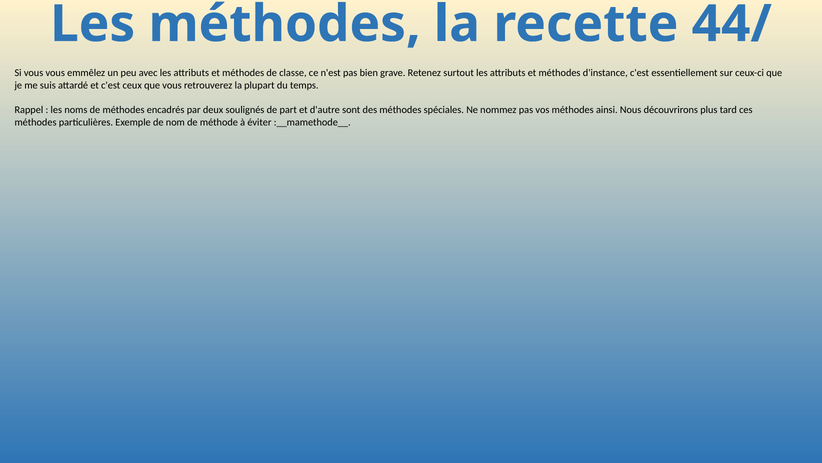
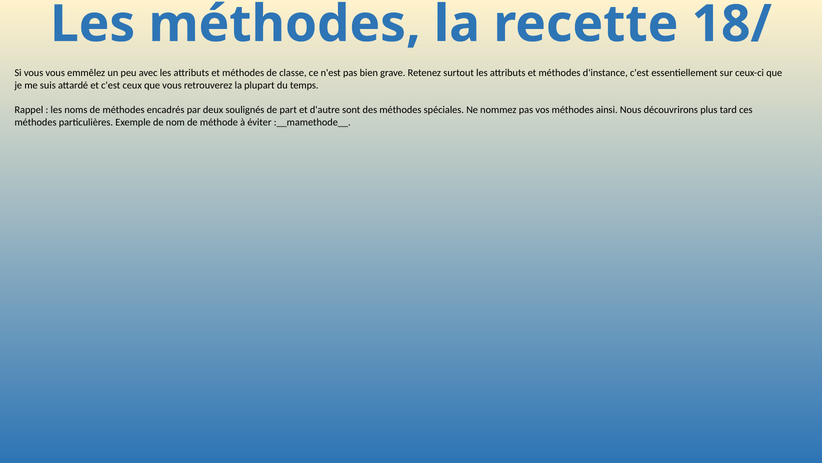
44/: 44/ -> 18/
